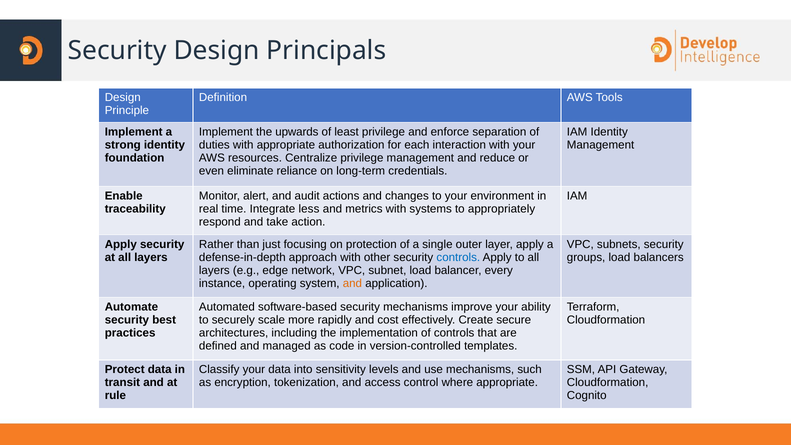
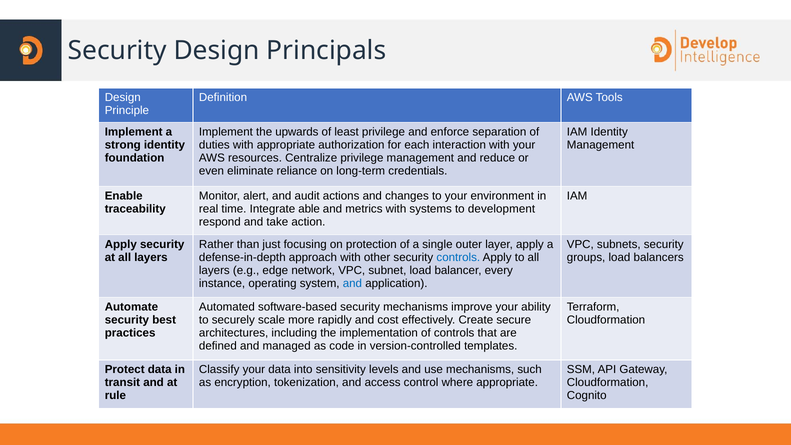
less: less -> able
appropriately: appropriately -> development
and at (352, 283) colour: orange -> blue
